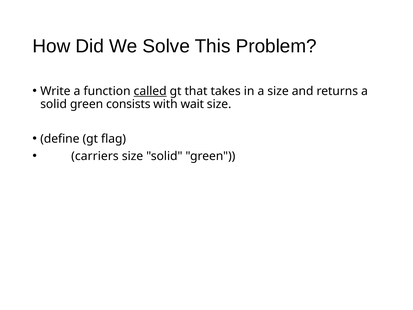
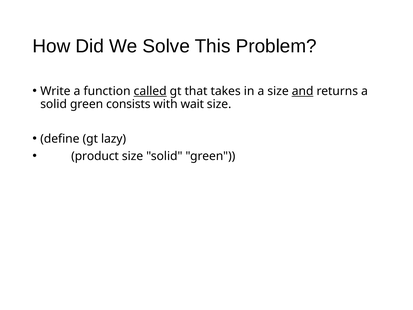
and underline: none -> present
flag: flag -> lazy
carriers: carriers -> product
